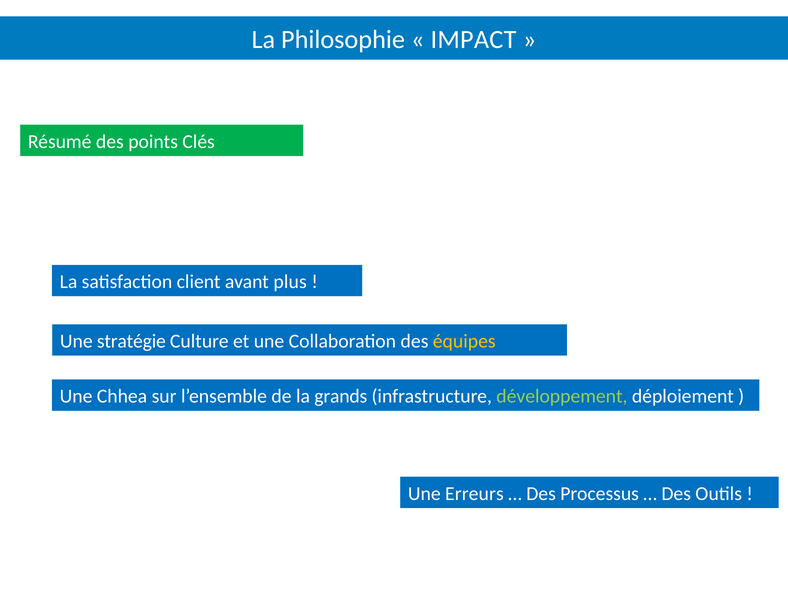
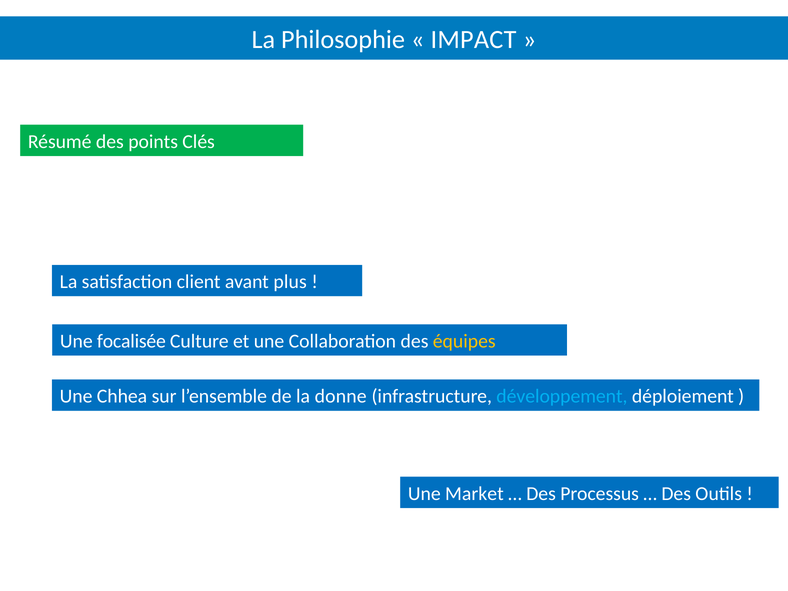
stratégie: stratégie -> focalisée
grands: grands -> donne
développement colour: light green -> light blue
Erreurs: Erreurs -> Market
